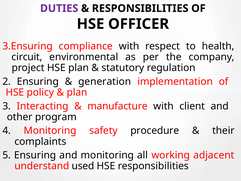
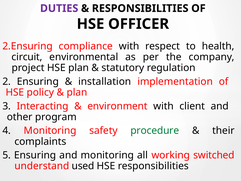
3.Ensuring: 3.Ensuring -> 2.Ensuring
generation: generation -> installation
manufacture: manufacture -> environment
procedure colour: black -> green
adjacent: adjacent -> switched
